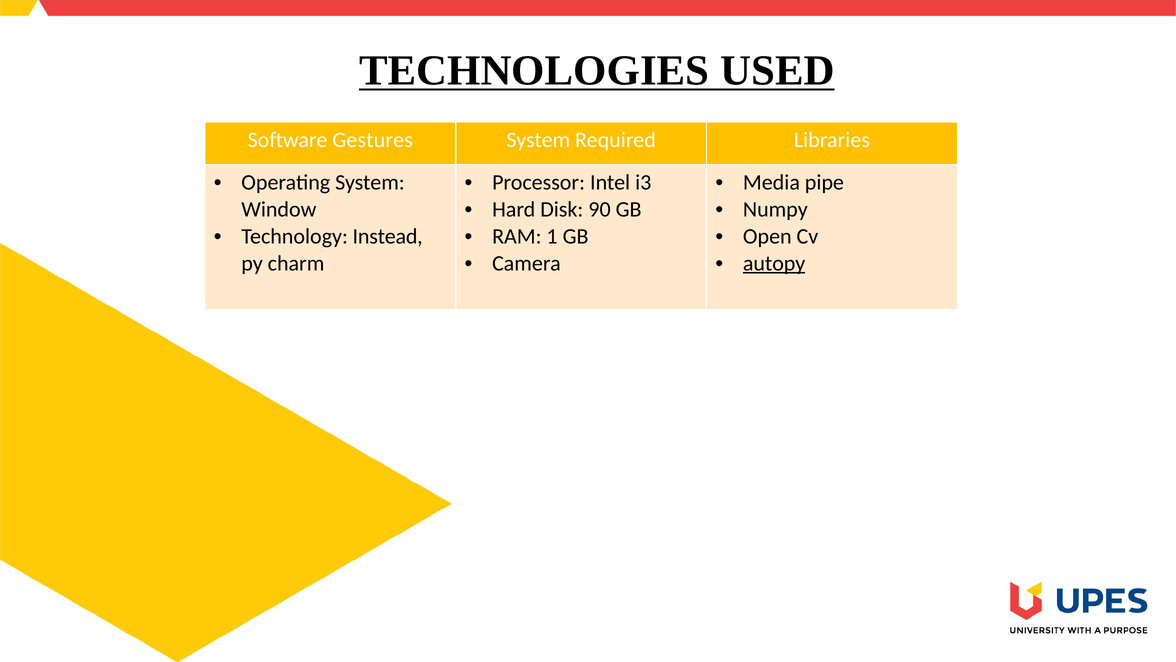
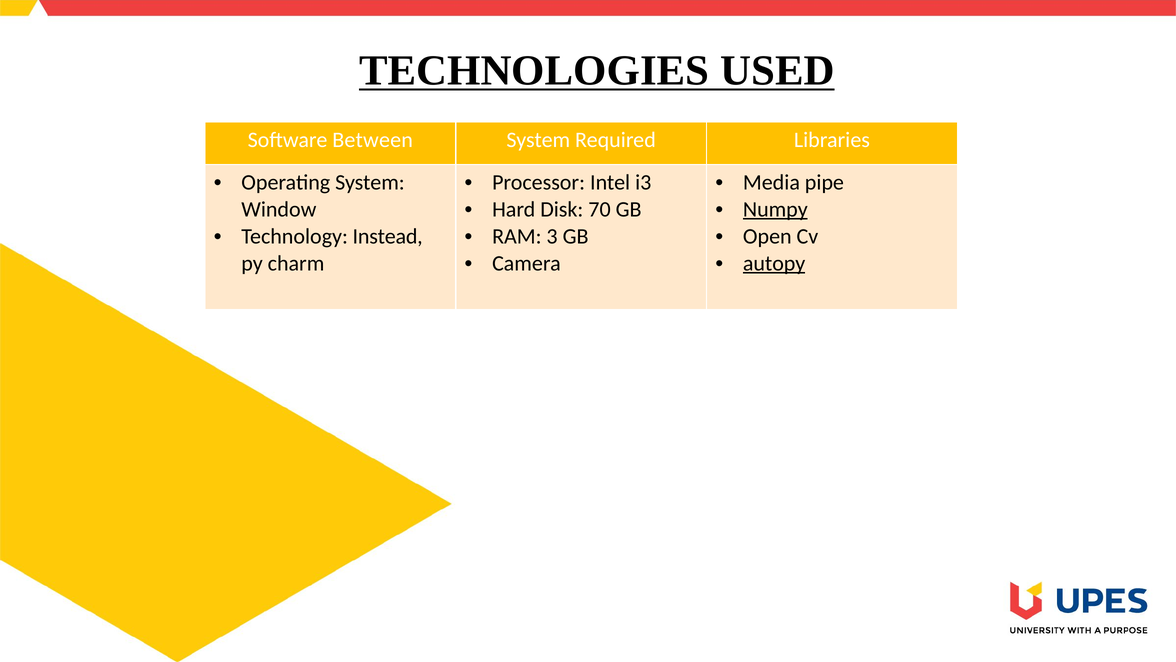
Gestures: Gestures -> Between
90: 90 -> 70
Numpy underline: none -> present
1: 1 -> 3
